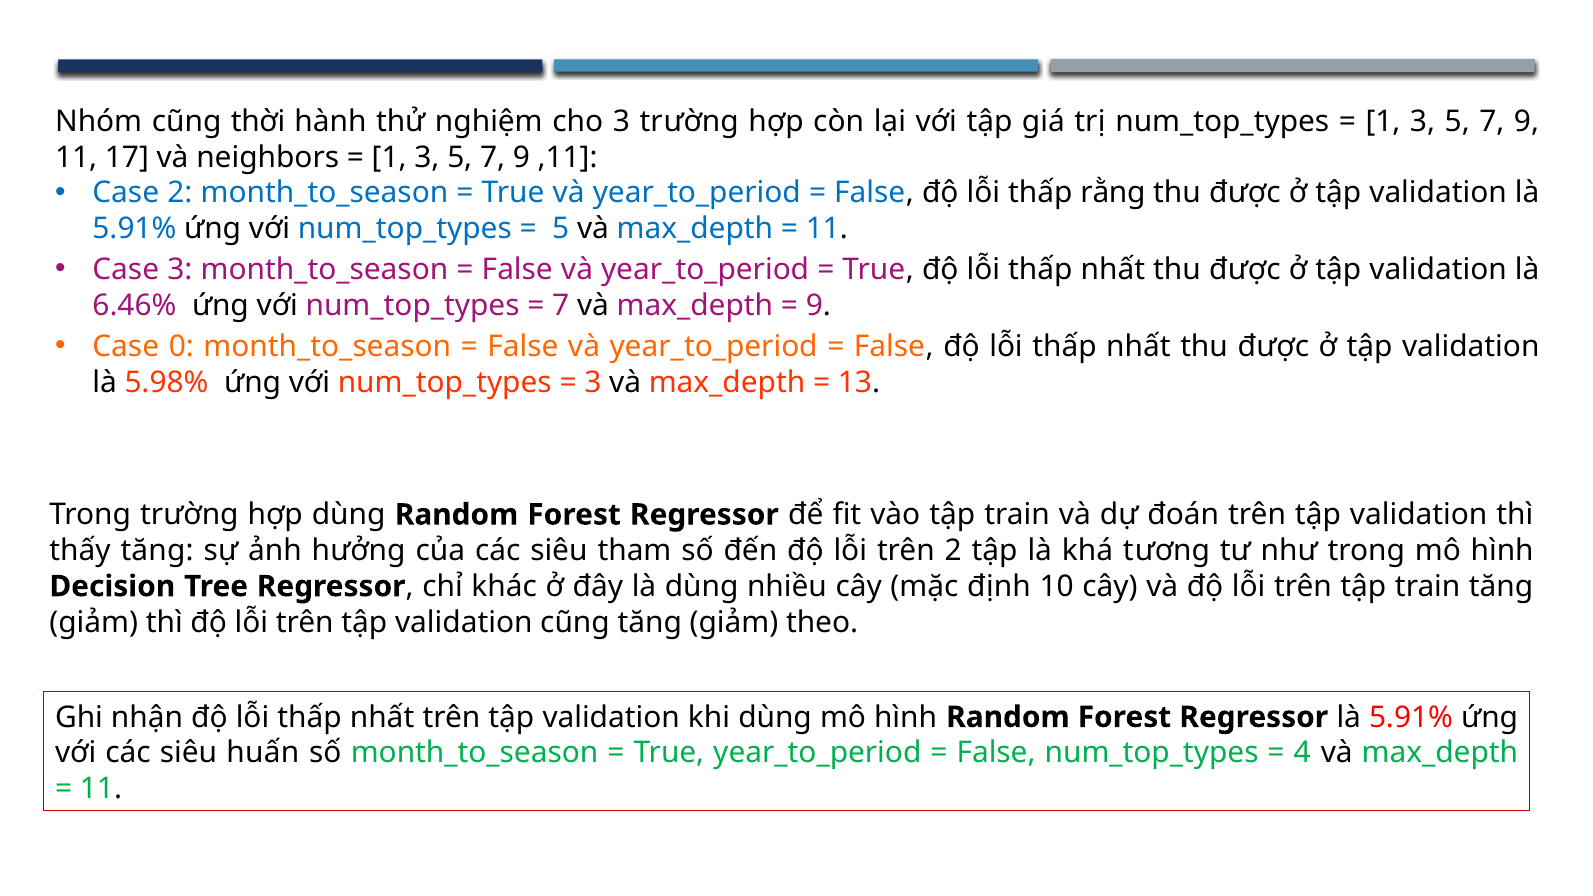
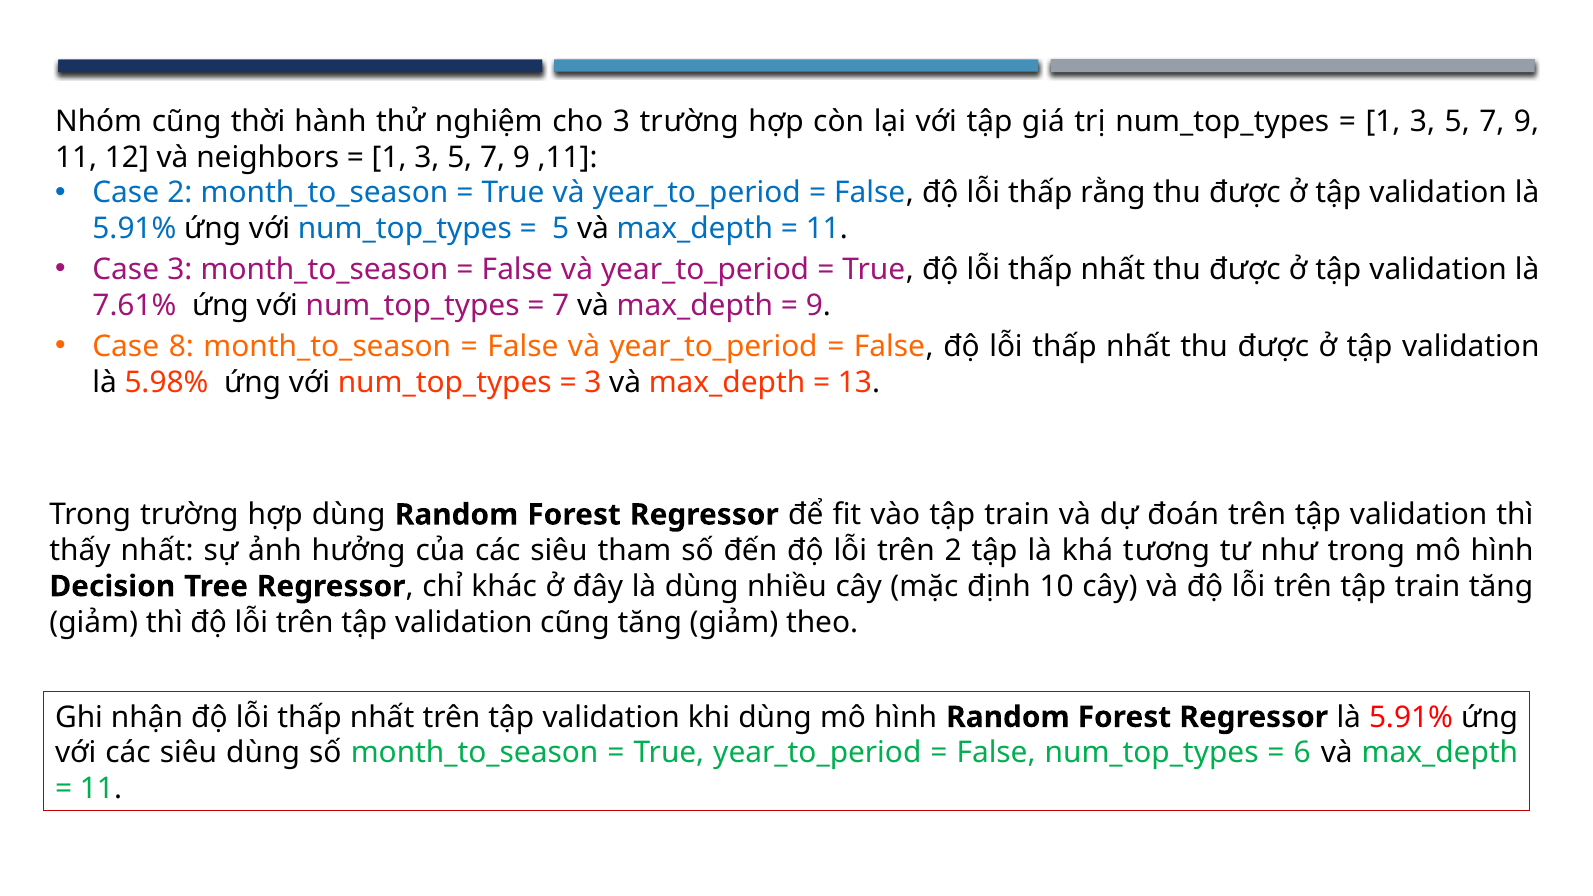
17: 17 -> 12
6.46%: 6.46% -> 7.61%
0: 0 -> 8
thấy tăng: tăng -> nhất
siêu huấn: huấn -> dùng
4: 4 -> 6
